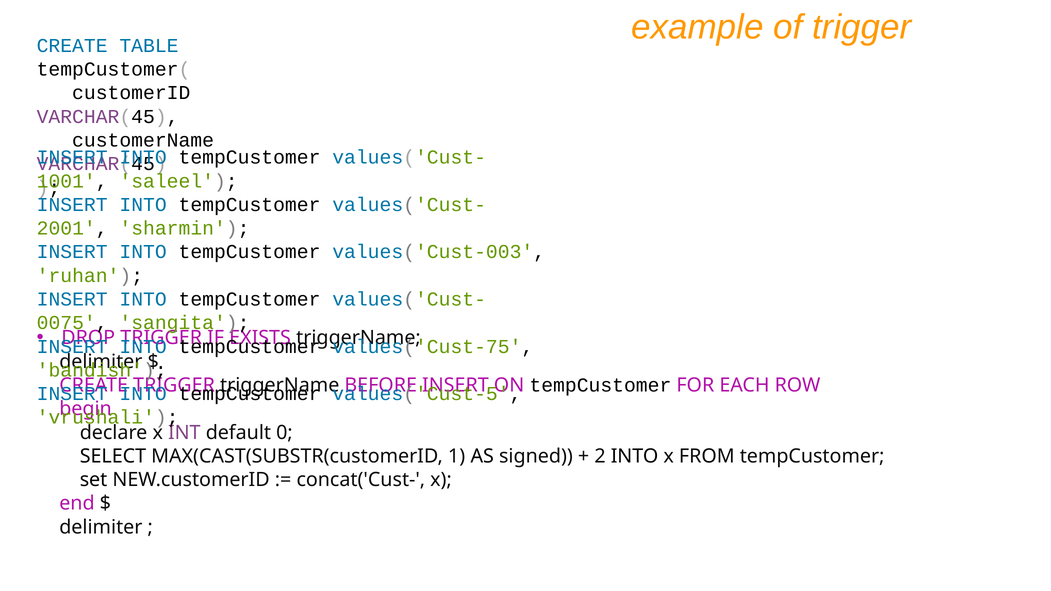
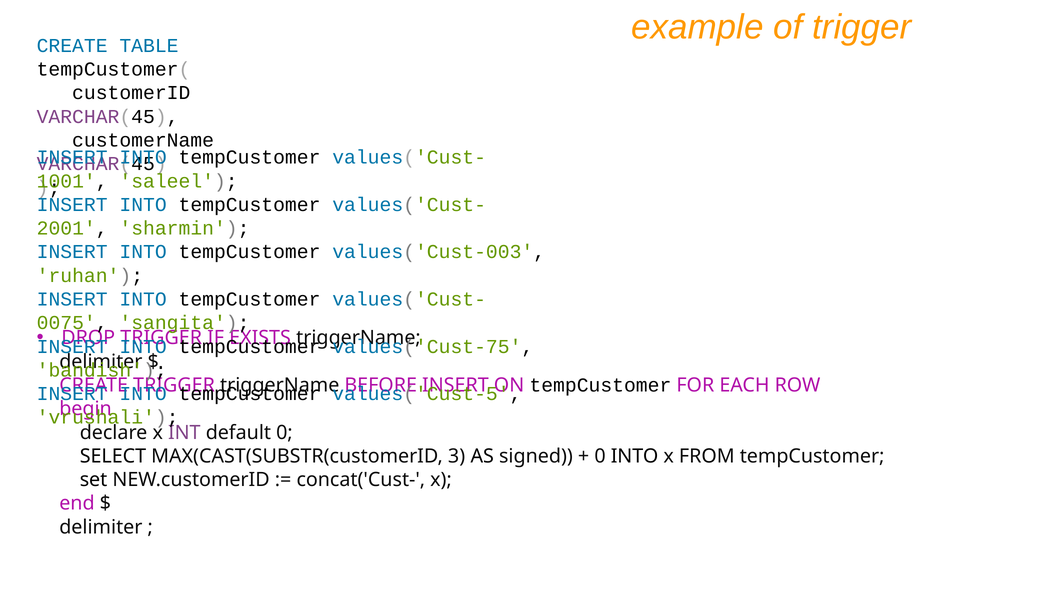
1: 1 -> 3
2 at (600, 456): 2 -> 0
